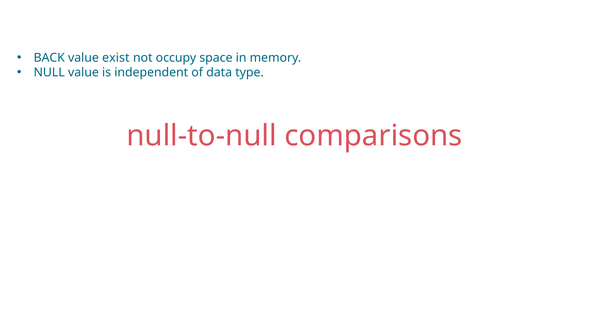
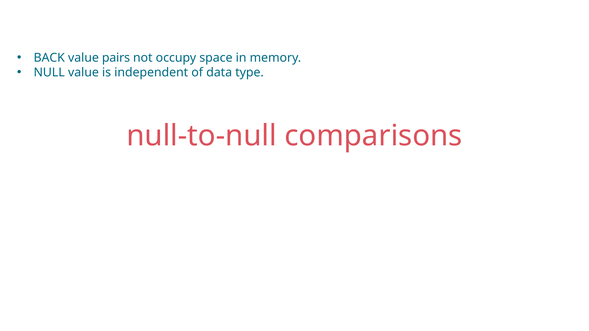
exist: exist -> pairs
